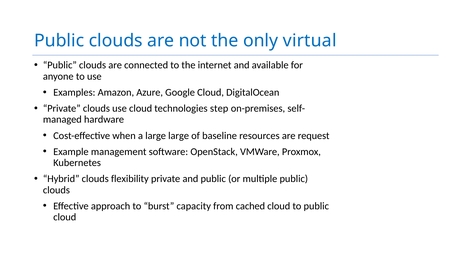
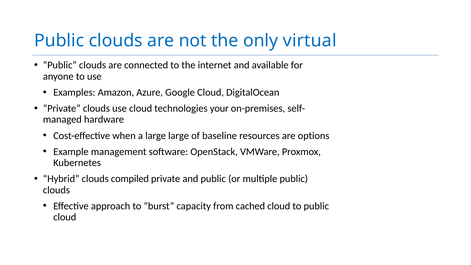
step: step -> your
request: request -> options
flexibility: flexibility -> compiled
